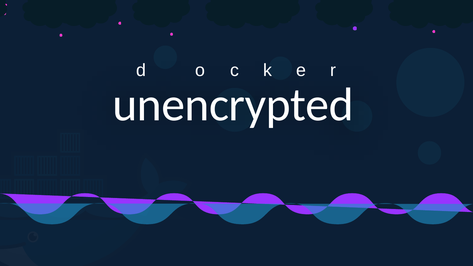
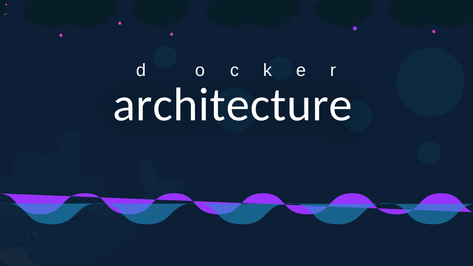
unencrypted: unencrypted -> architecture
